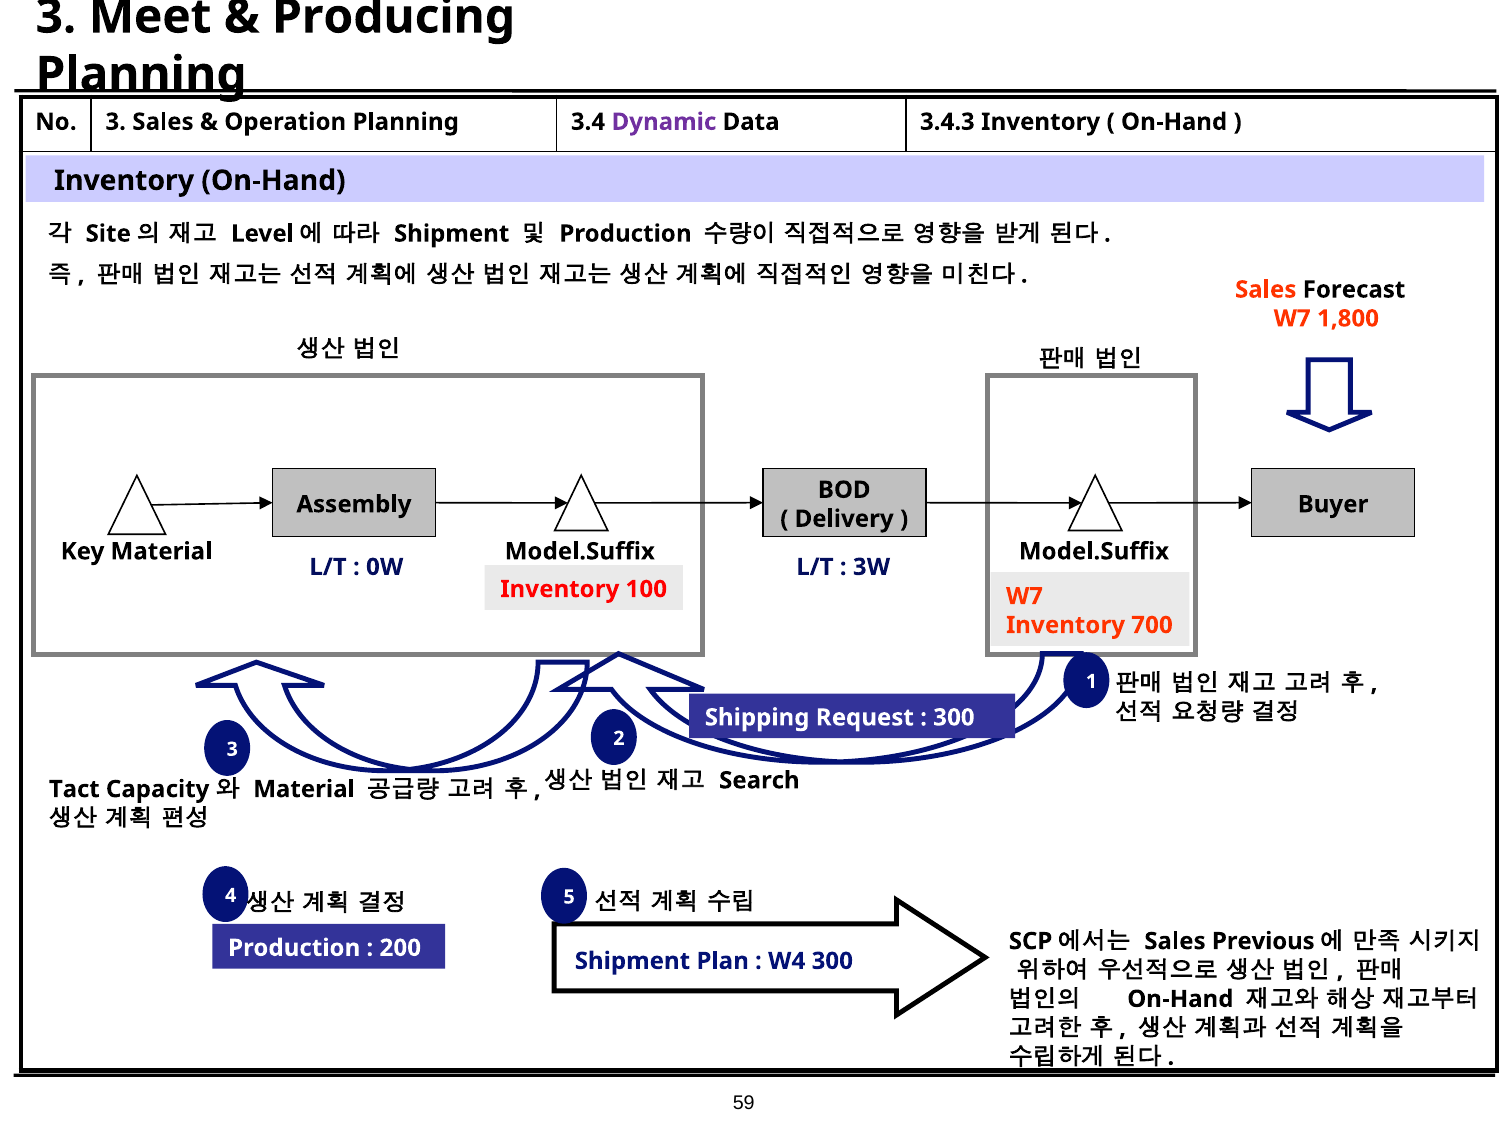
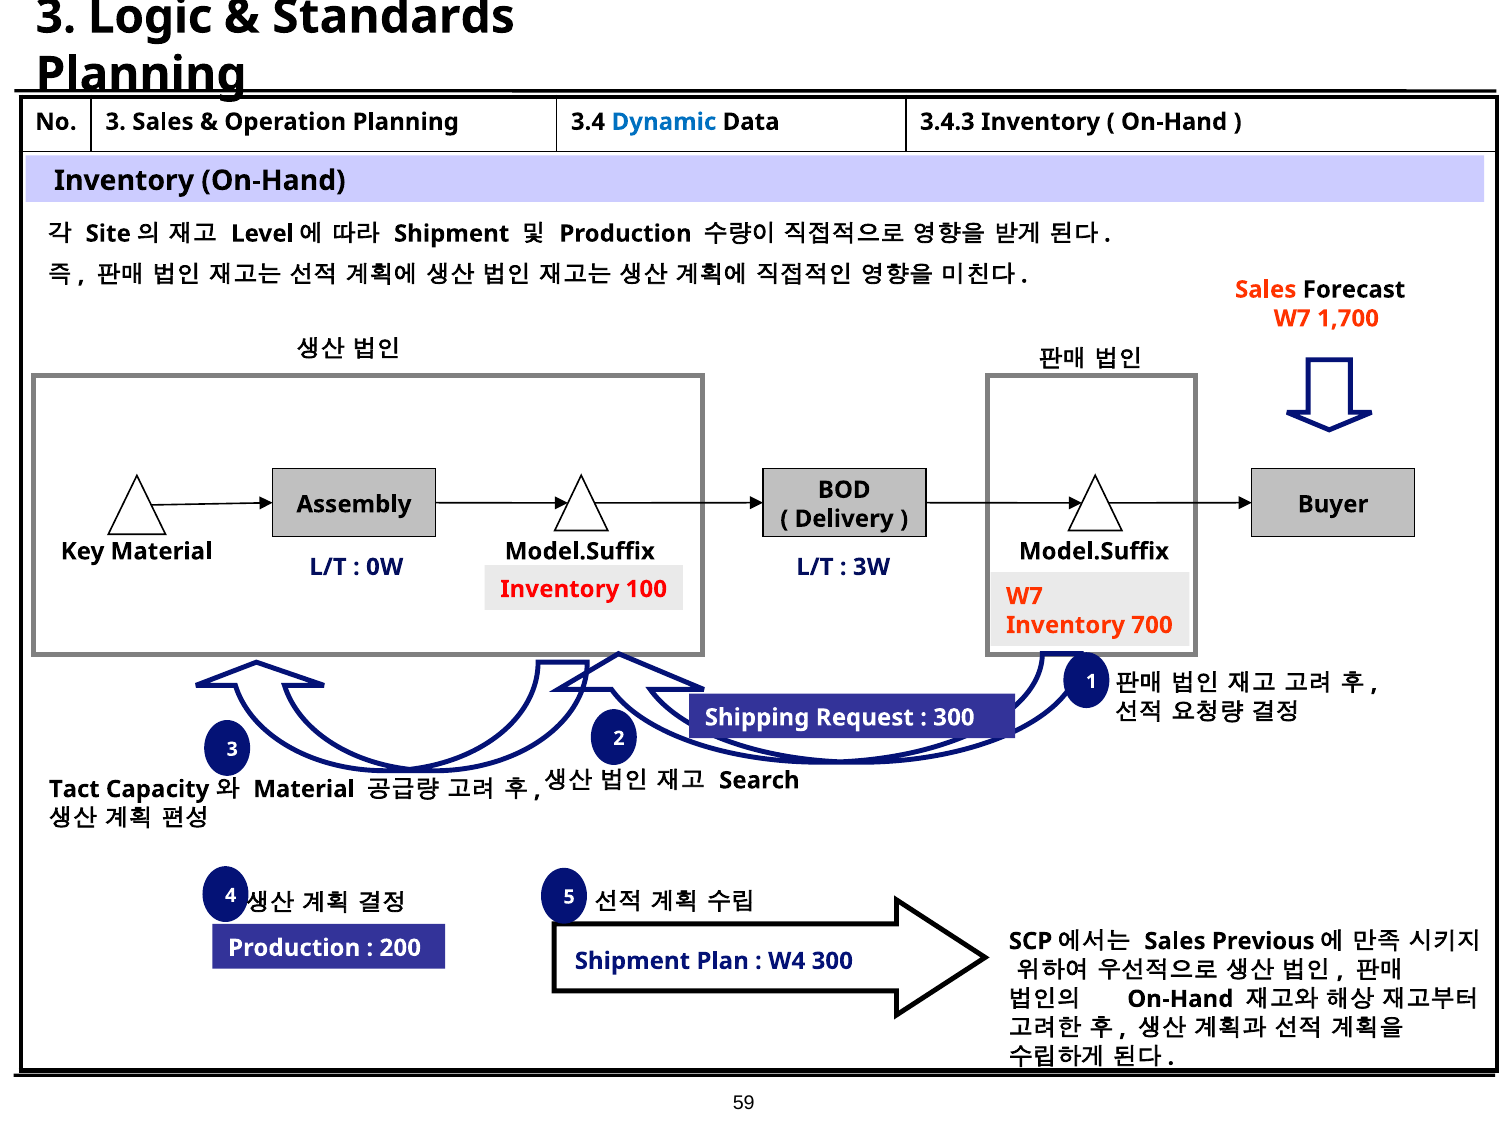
Meet: Meet -> Logic
Producing: Producing -> Standards
Dynamic colour: purple -> blue
1,800: 1,800 -> 1,700
